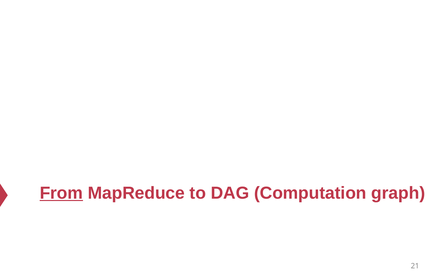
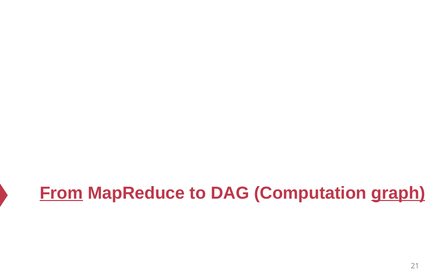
graph underline: none -> present
